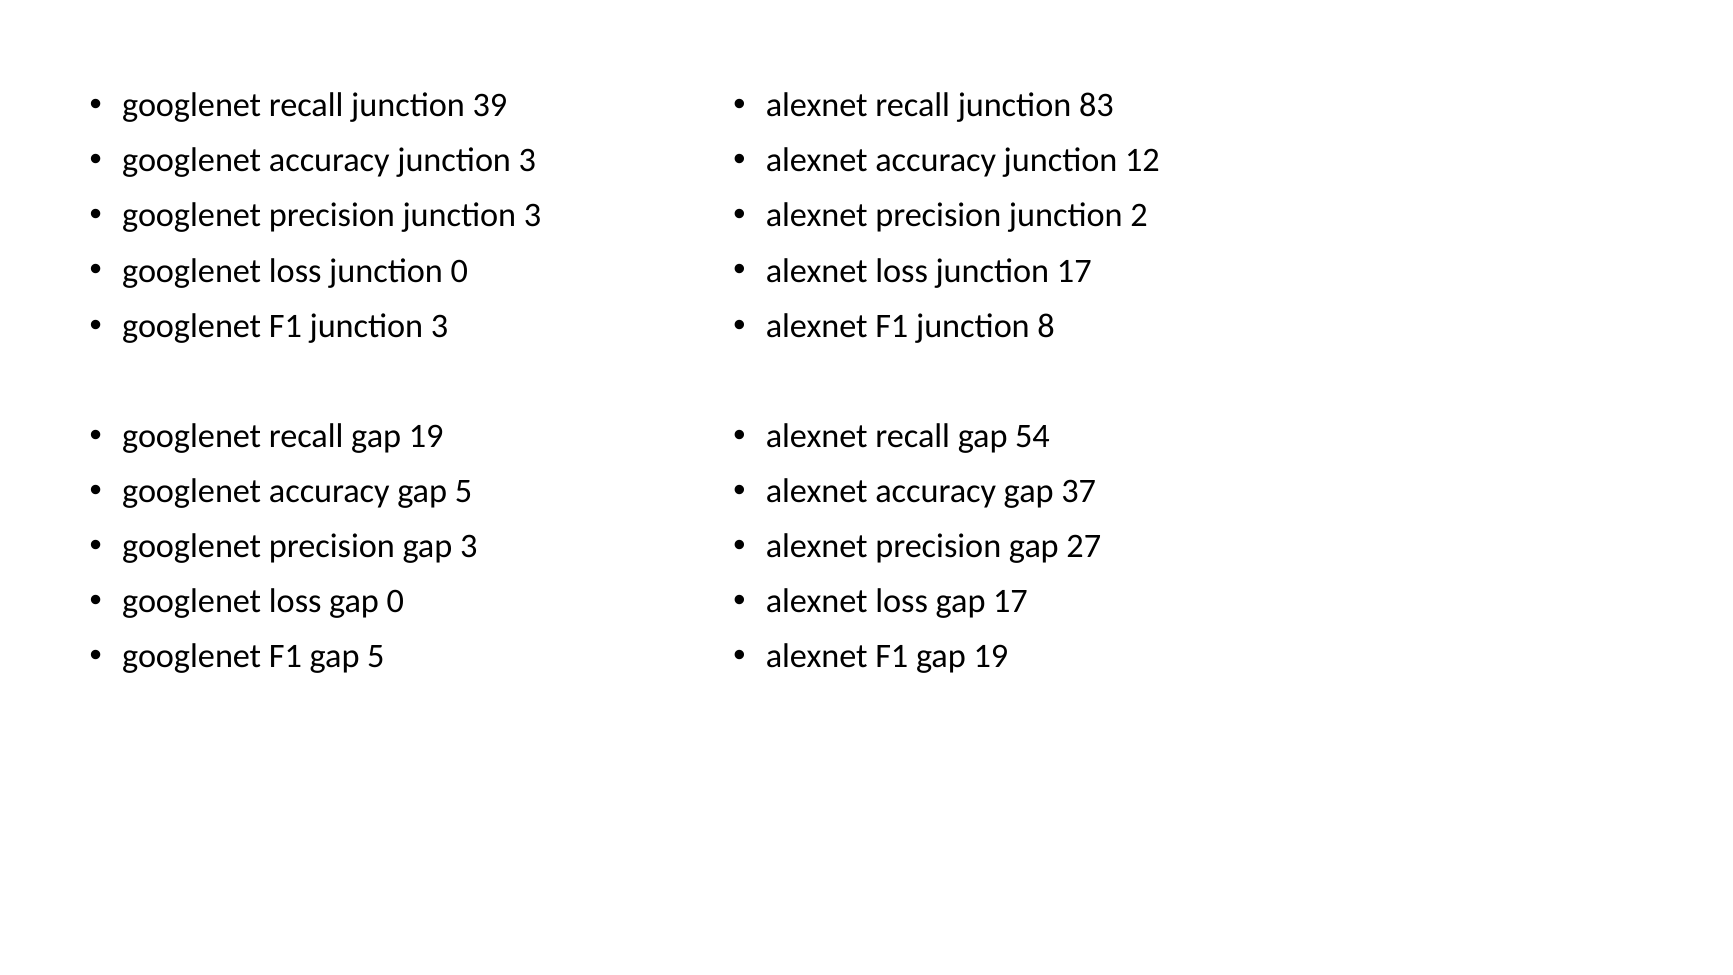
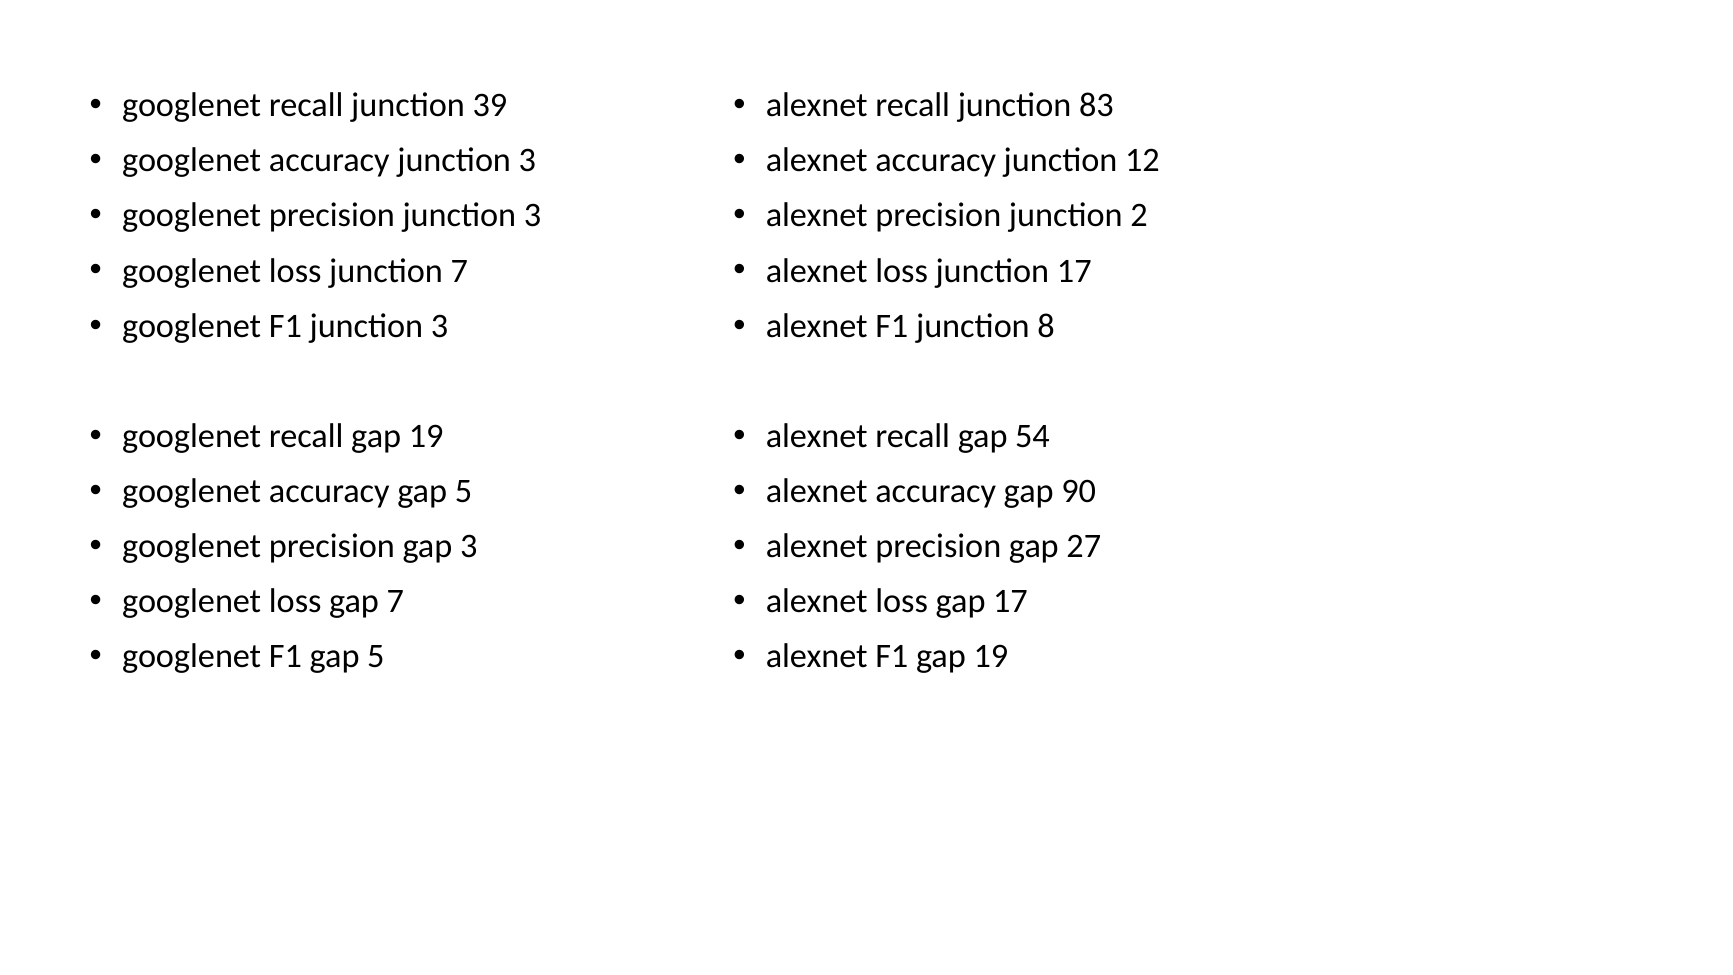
junction 0: 0 -> 7
37: 37 -> 90
gap 0: 0 -> 7
